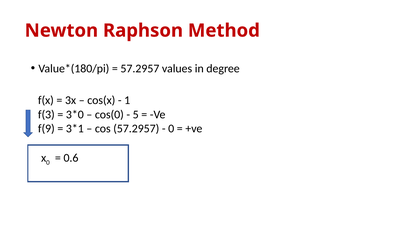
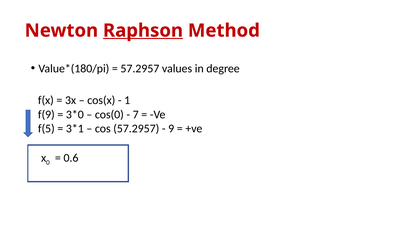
Raphson underline: none -> present
f(3: f(3 -> f(9
5: 5 -> 7
f(9: f(9 -> f(5
0 at (171, 129): 0 -> 9
